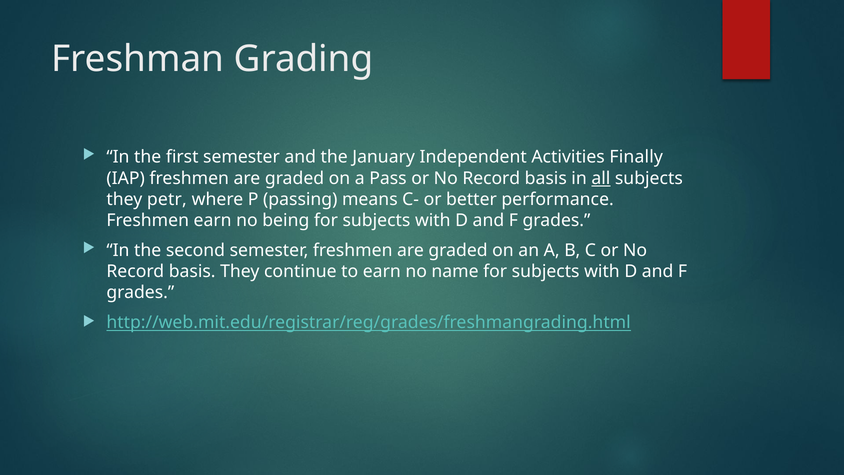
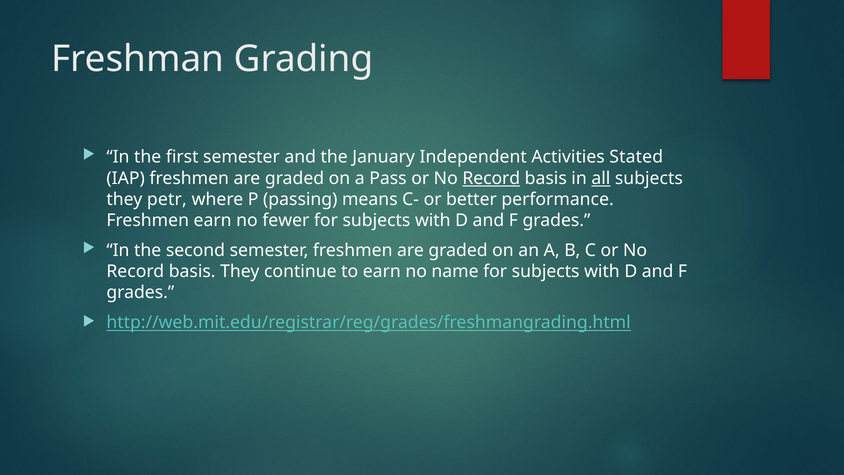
Finally: Finally -> Stated
Record at (491, 178) underline: none -> present
being: being -> fewer
